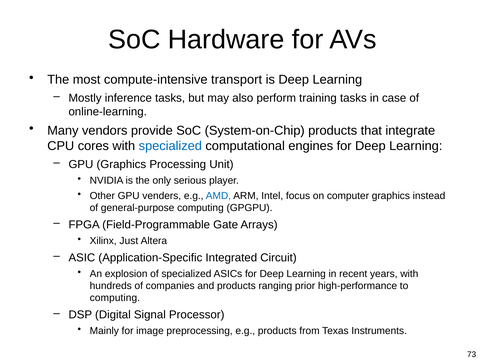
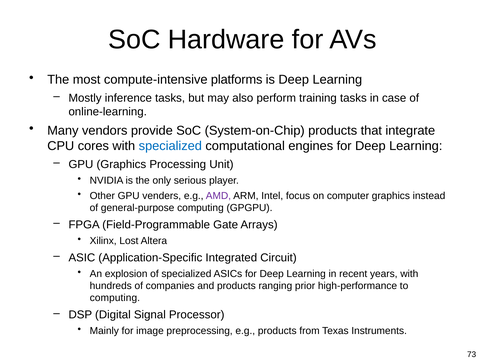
transport: transport -> platforms
AMD colour: blue -> purple
Just: Just -> Lost
